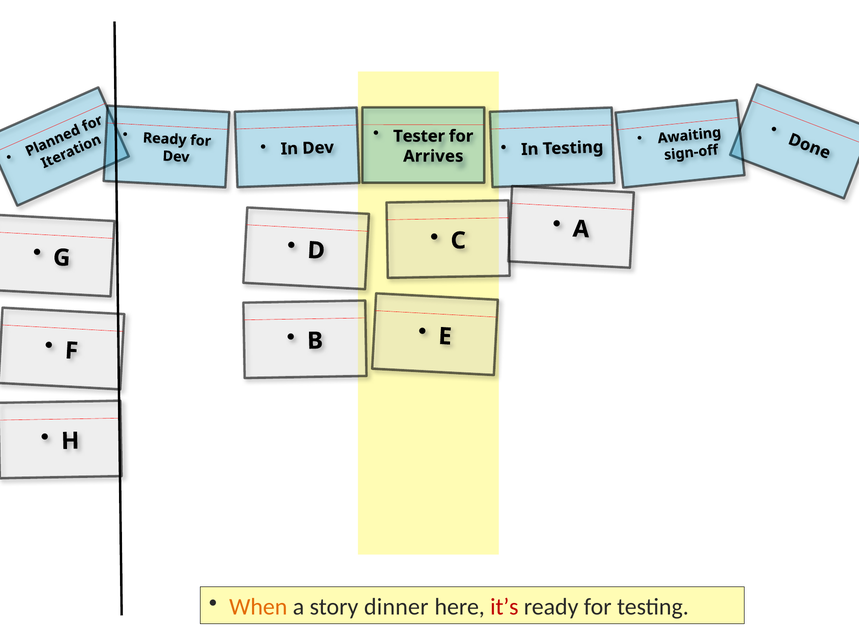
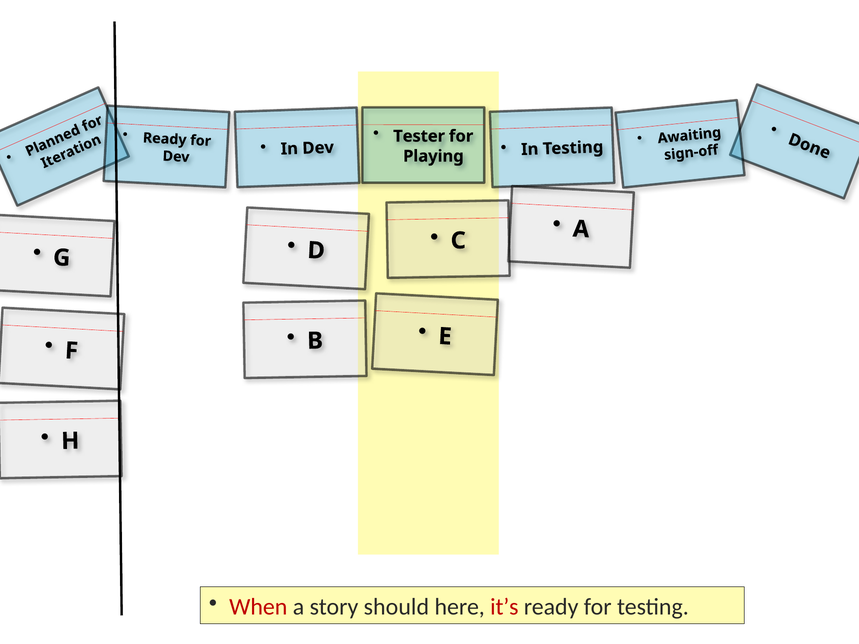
Arrives: Arrives -> Playing
When colour: orange -> red
dinner: dinner -> should
